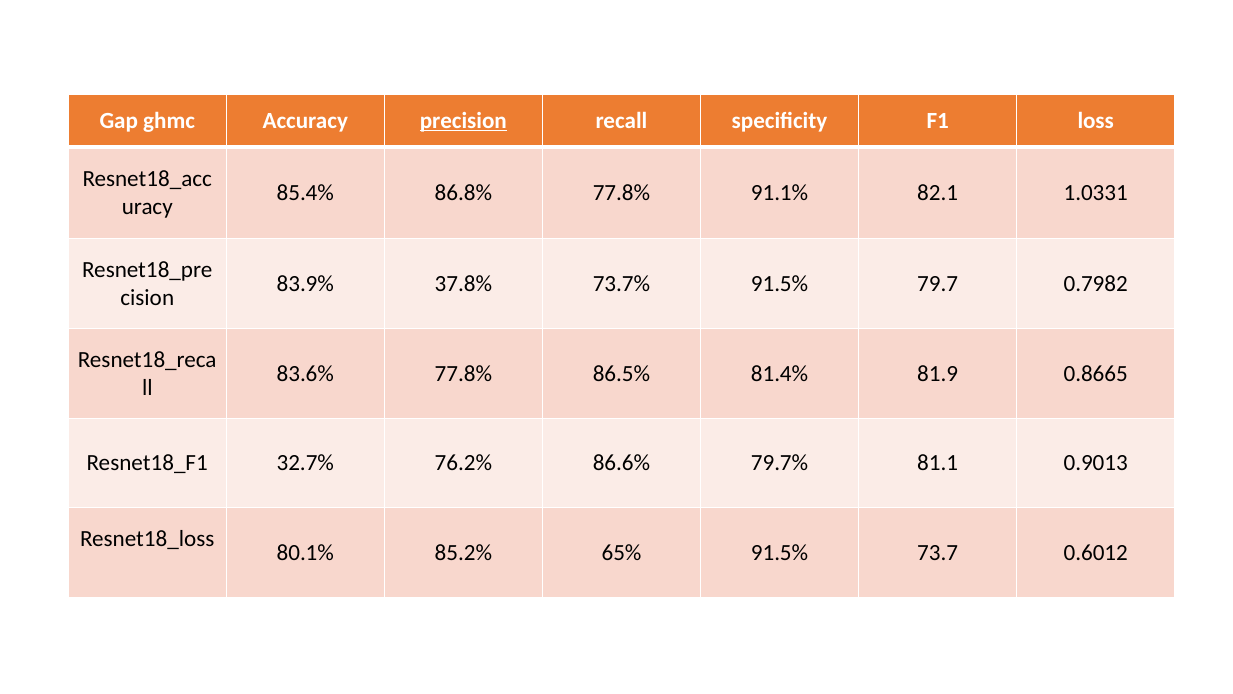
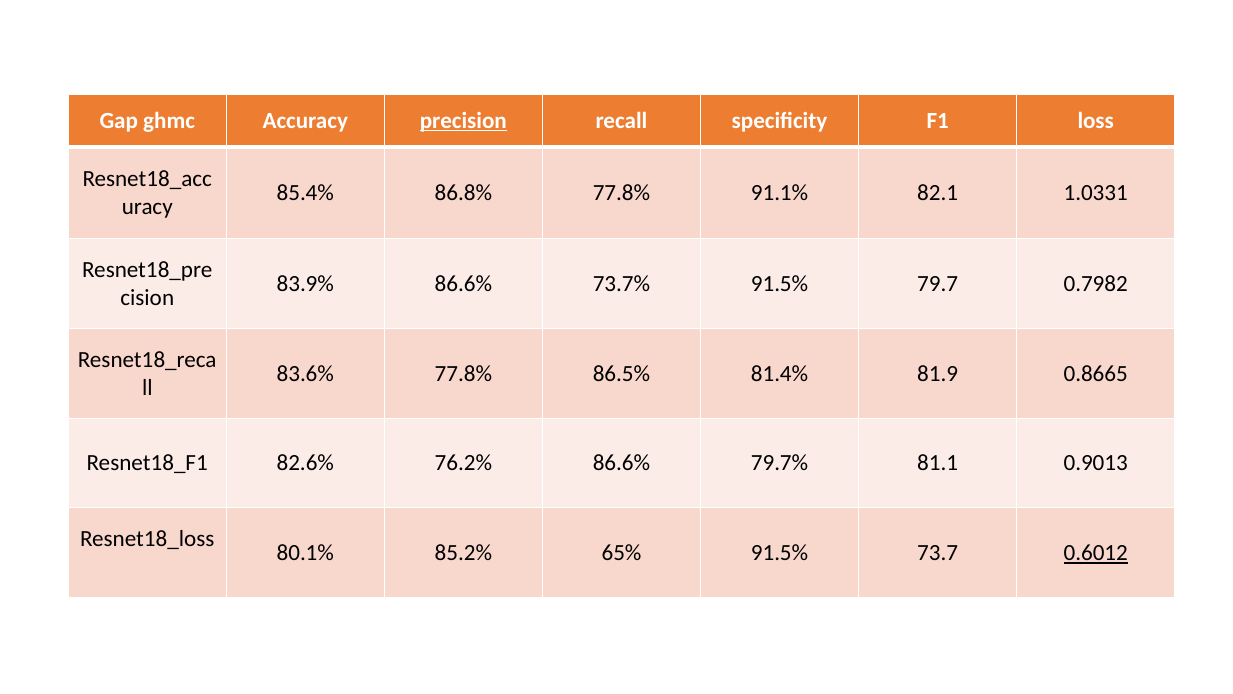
83.9% 37.8%: 37.8% -> 86.6%
32.7%: 32.7% -> 82.6%
0.6012 underline: none -> present
